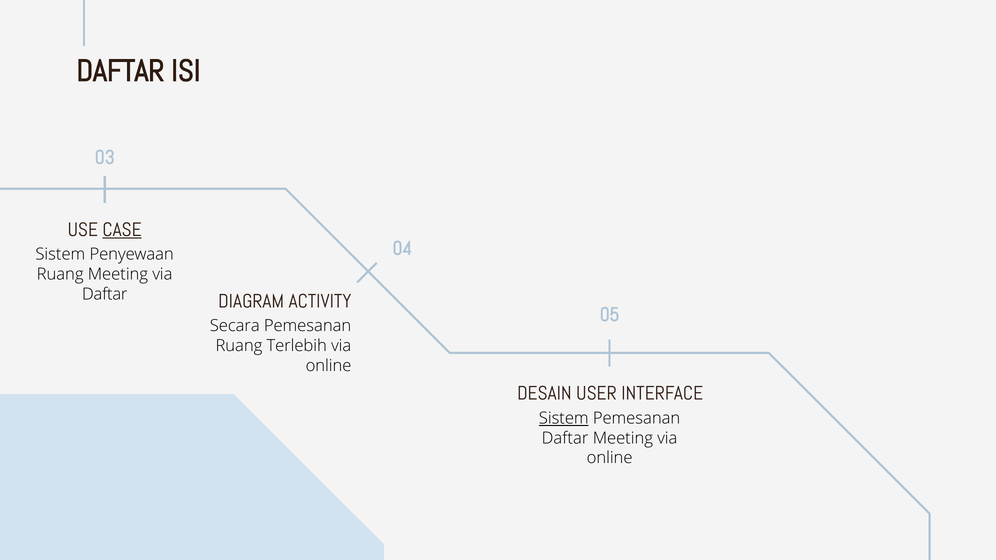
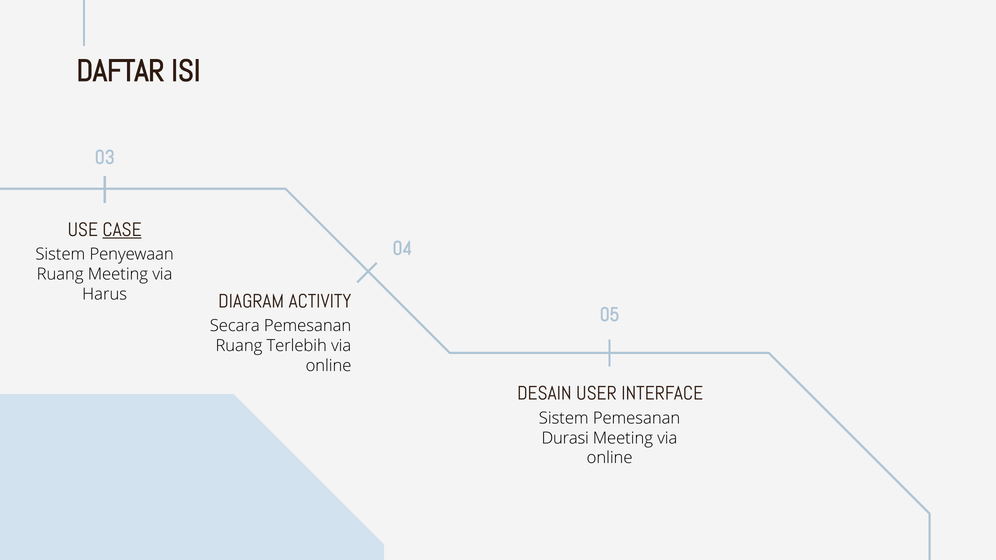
Daftar at (105, 294): Daftar -> Harus
Sistem at (564, 418) underline: present -> none
Daftar at (565, 438): Daftar -> Durasi
